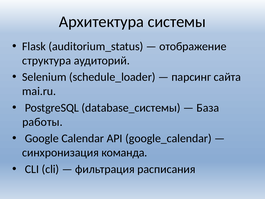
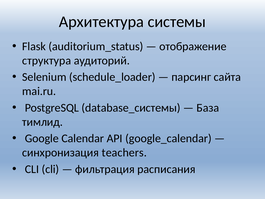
работы: работы -> тимлид
команда: команда -> teachers
